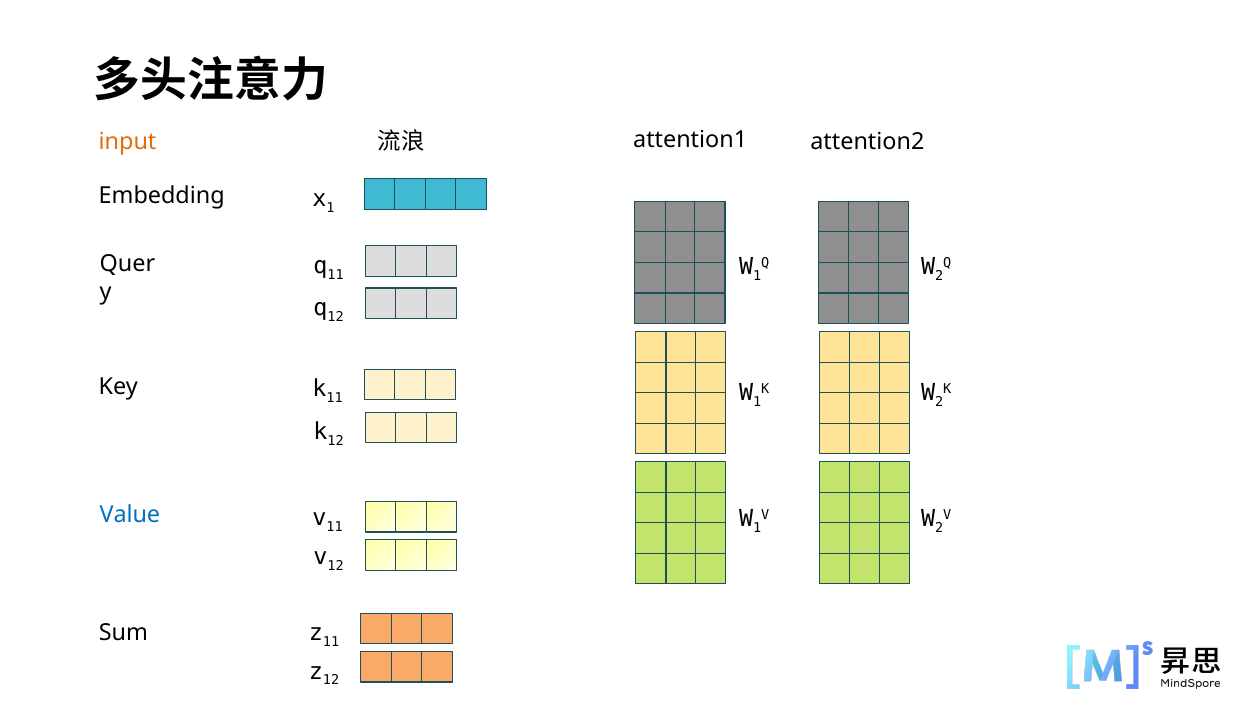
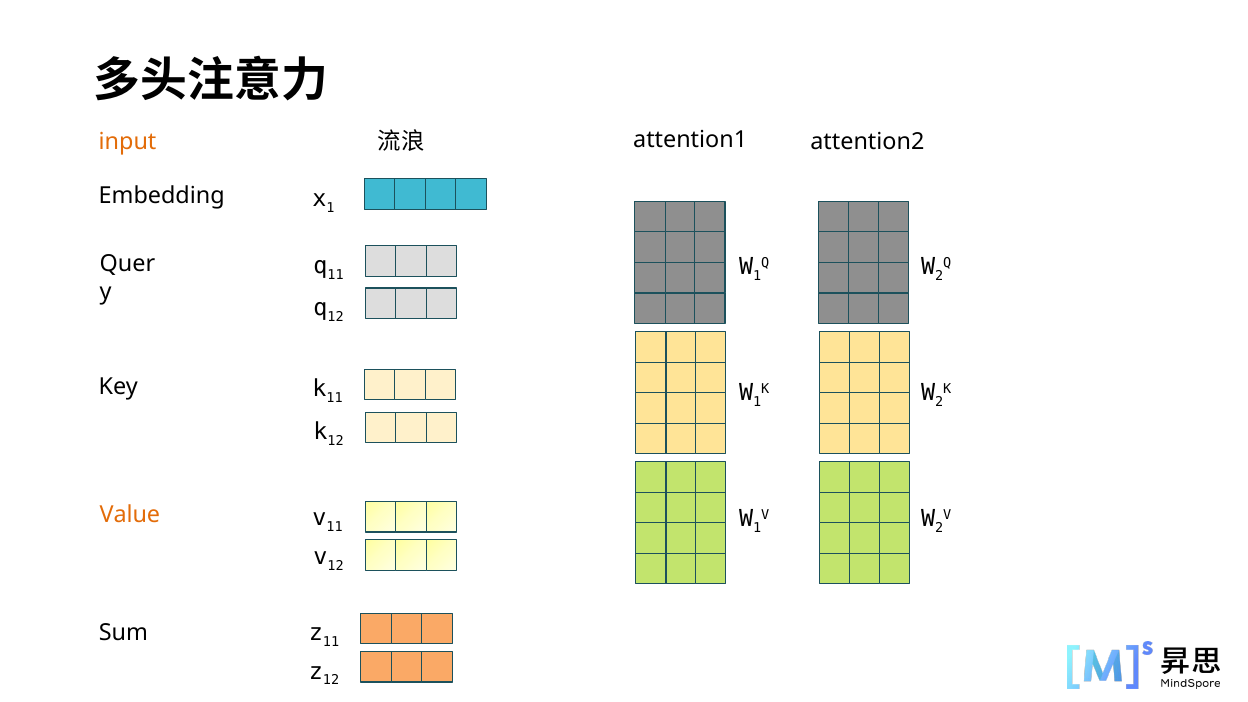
Value colour: blue -> orange
